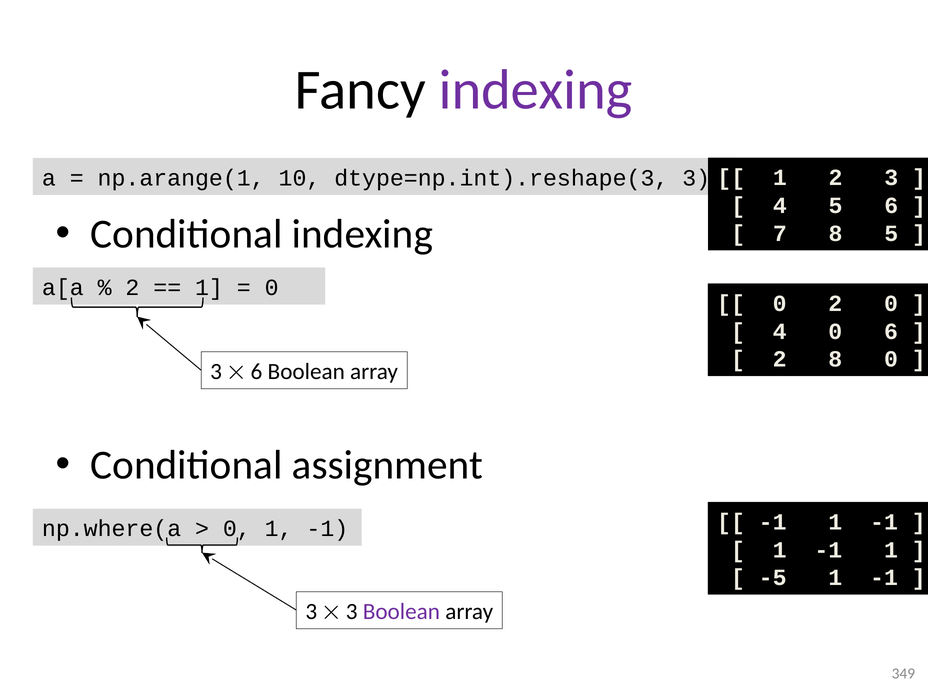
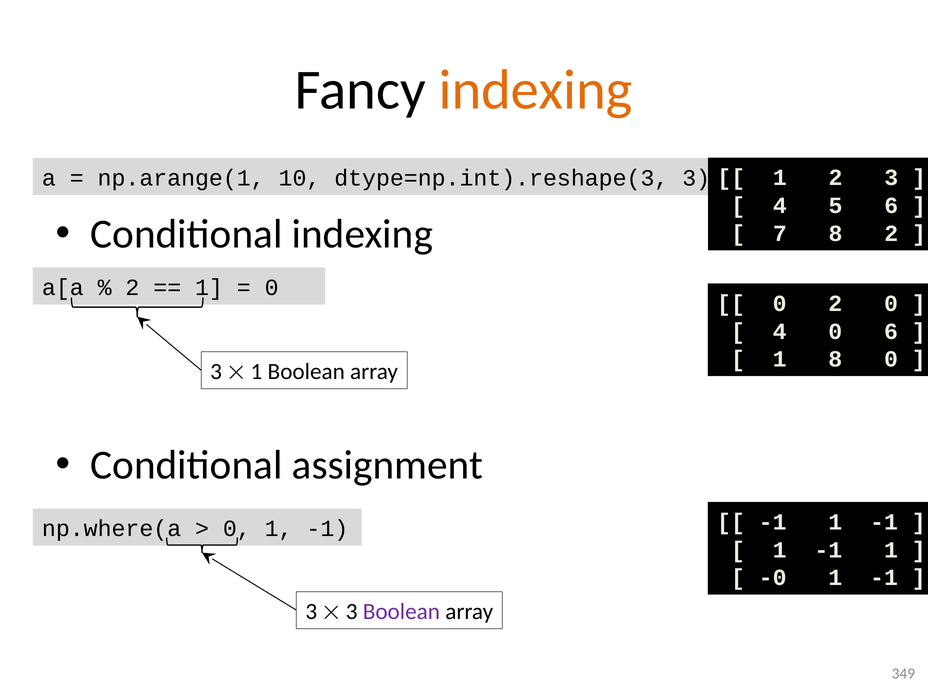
indexing at (536, 90) colour: purple -> orange
8 5: 5 -> 2
2 at (780, 359): 2 -> 1
6 at (256, 372): 6 -> 1
-5: -5 -> -0
